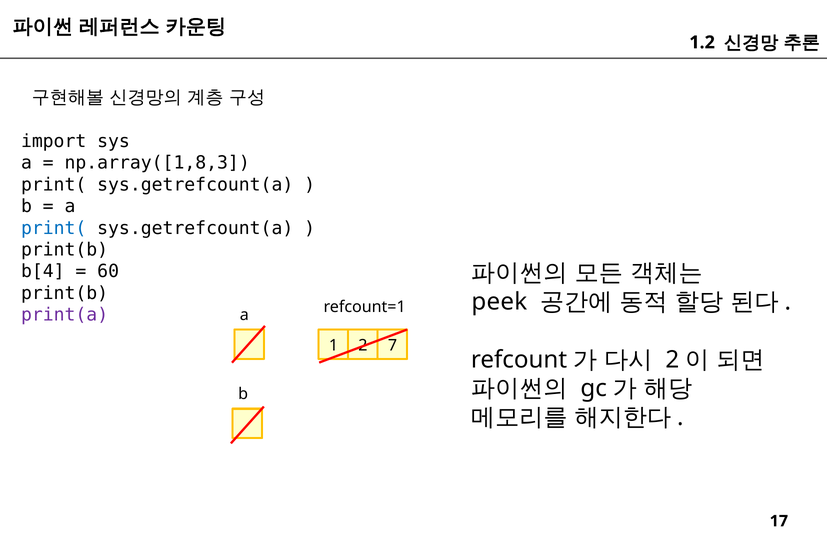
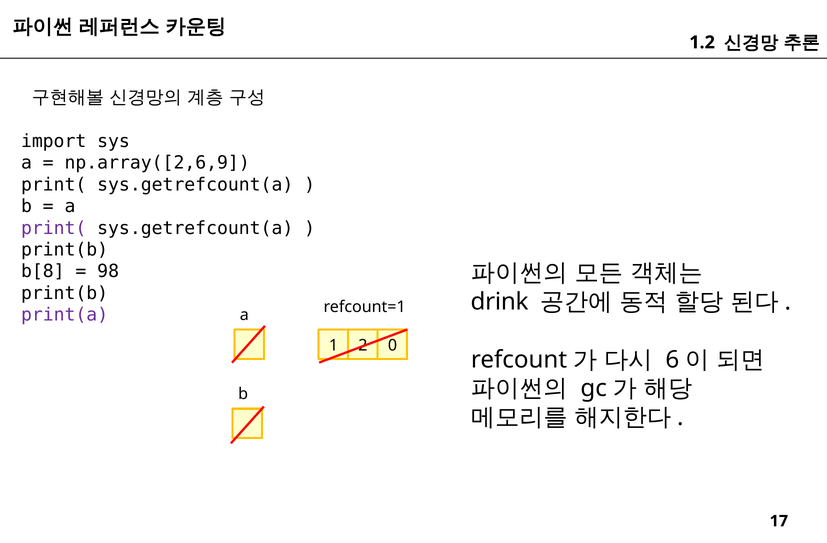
np.array([1,8,3: np.array([1,8,3 -> np.array([2,6,9
print( at (54, 228) colour: blue -> purple
b[4: b[4 -> b[8
60: 60 -> 98
peek: peek -> drink
7: 7 -> 0
2 at (672, 360): 2 -> 6
